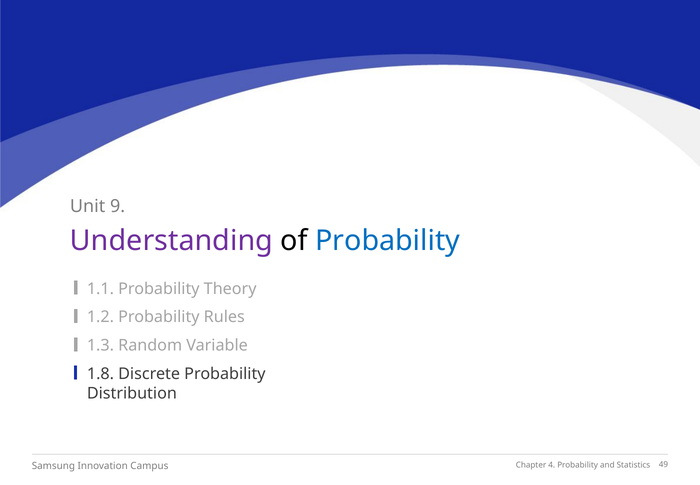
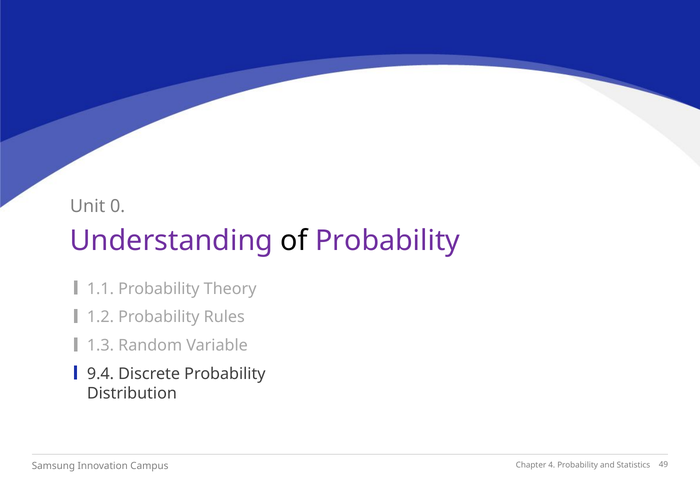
9: 9 -> 0
Probability at (388, 241) colour: blue -> purple
1.8: 1.8 -> 9.4
